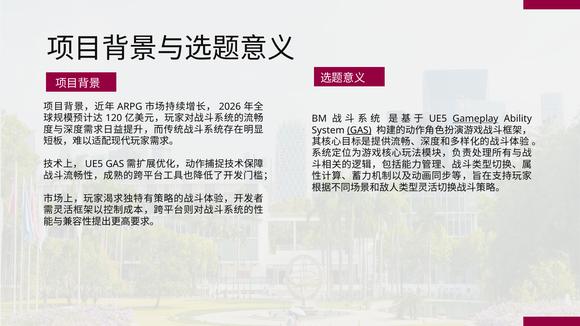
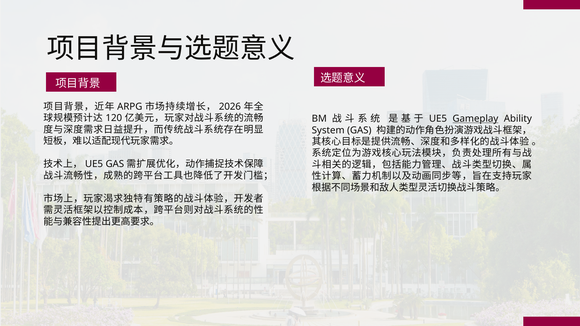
GAS at (359, 130) underline: present -> none
